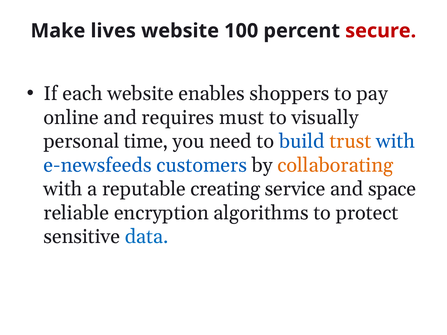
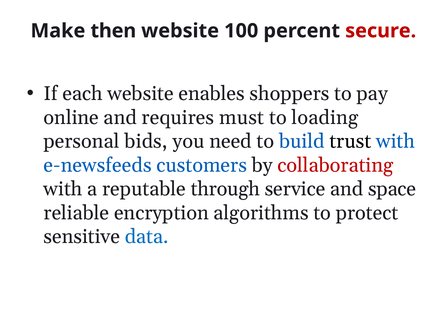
lives: lives -> then
visually: visually -> loading
time: time -> bids
trust colour: orange -> black
collaborating colour: orange -> red
creating: creating -> through
